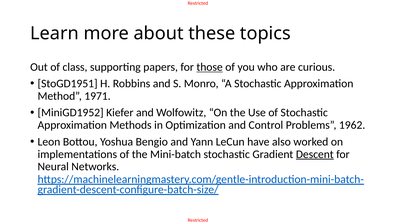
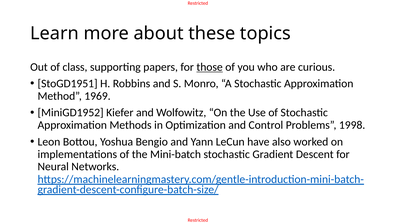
1971: 1971 -> 1969
1962: 1962 -> 1998
Descent underline: present -> none
